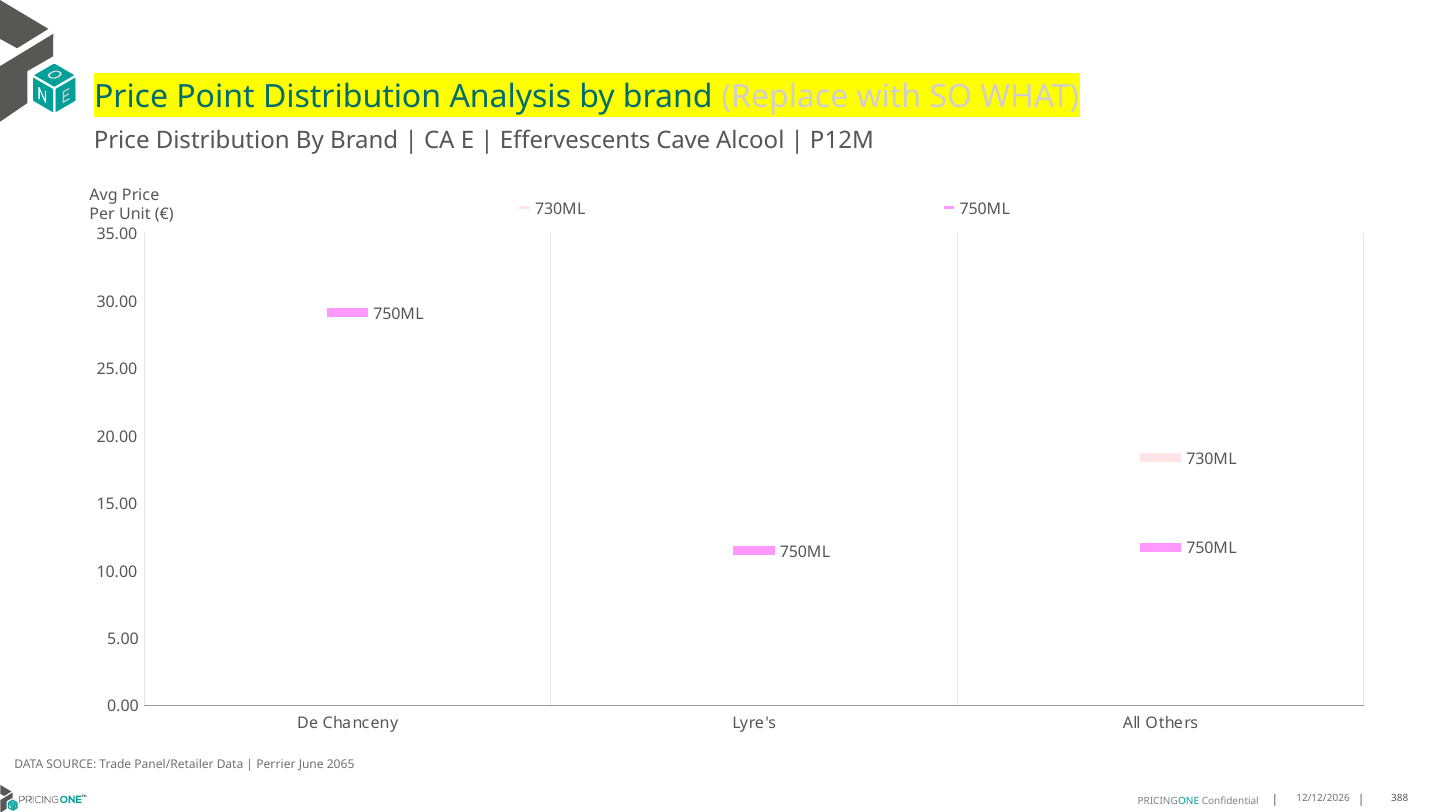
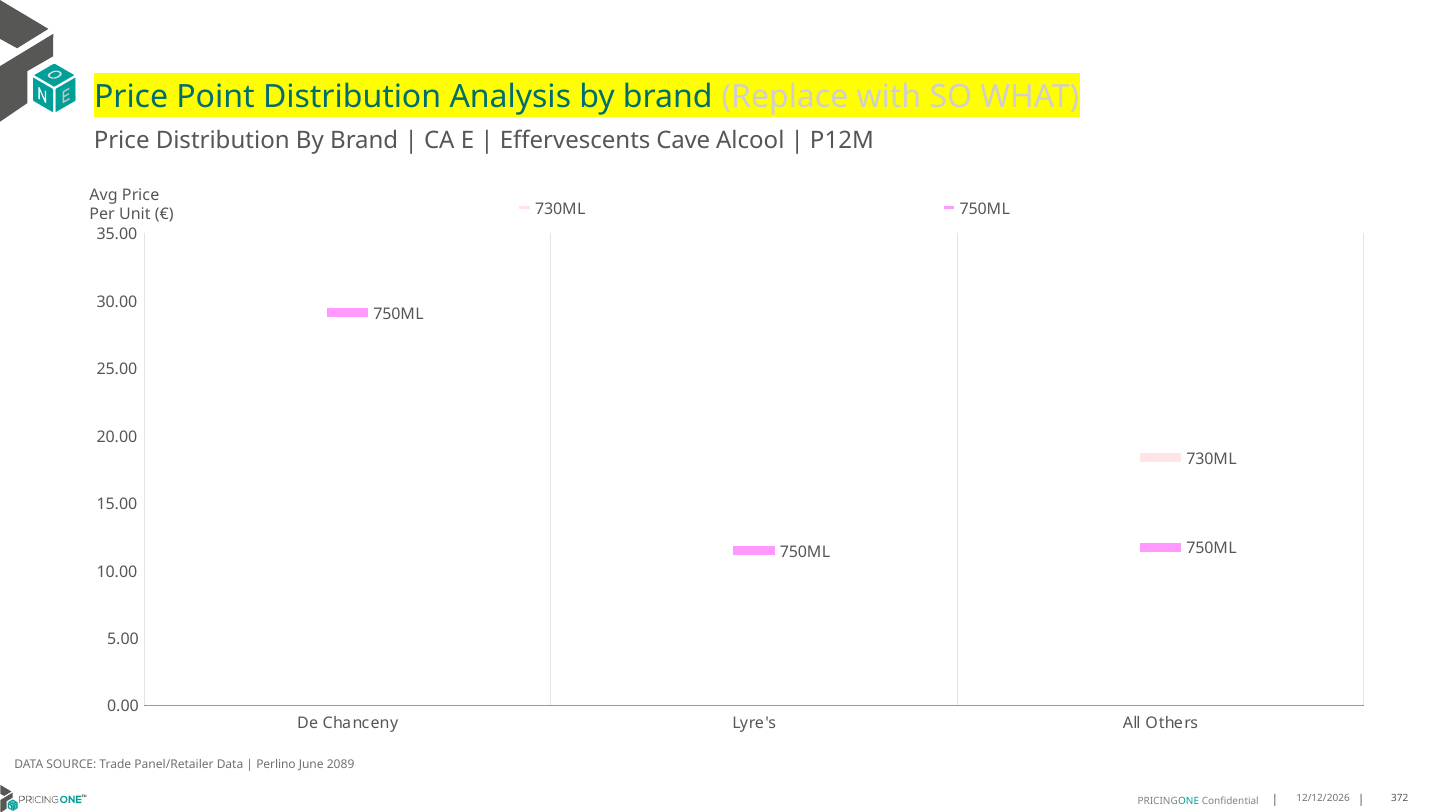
Perrier: Perrier -> Perlino
2065: 2065 -> 2089
388: 388 -> 372
